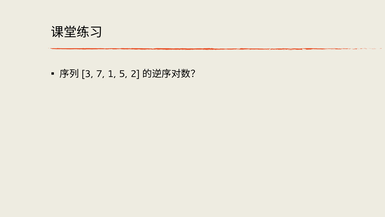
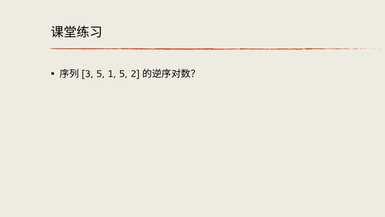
7 at (101, 74): 7 -> 5
